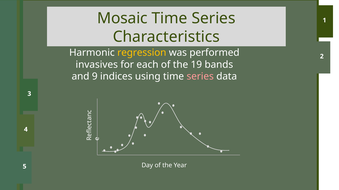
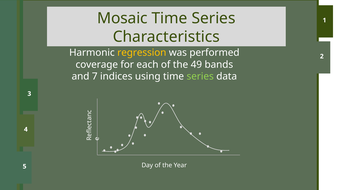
invasives: invasives -> coverage
19: 19 -> 49
9: 9 -> 7
series at (200, 77) colour: pink -> light green
